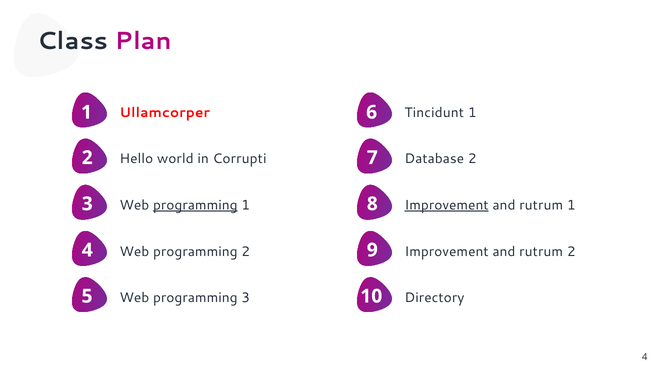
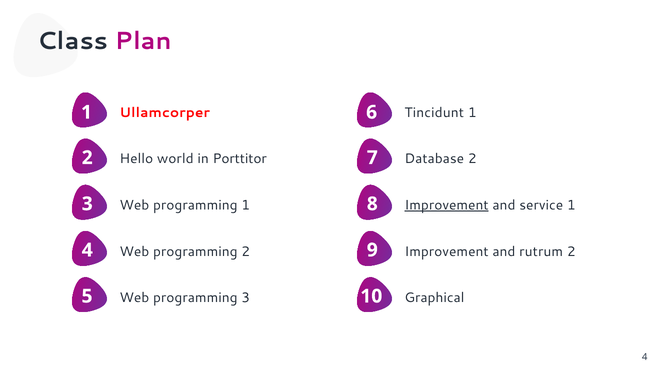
Corrupti: Corrupti -> Porttitor
programming at (195, 205) underline: present -> none
rutrum at (541, 205): rutrum -> service
Directory: Directory -> Graphical
